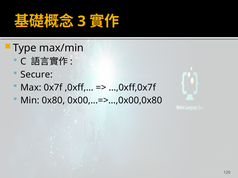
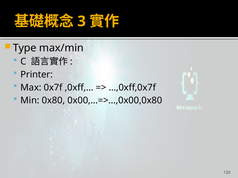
Secure: Secure -> Printer
